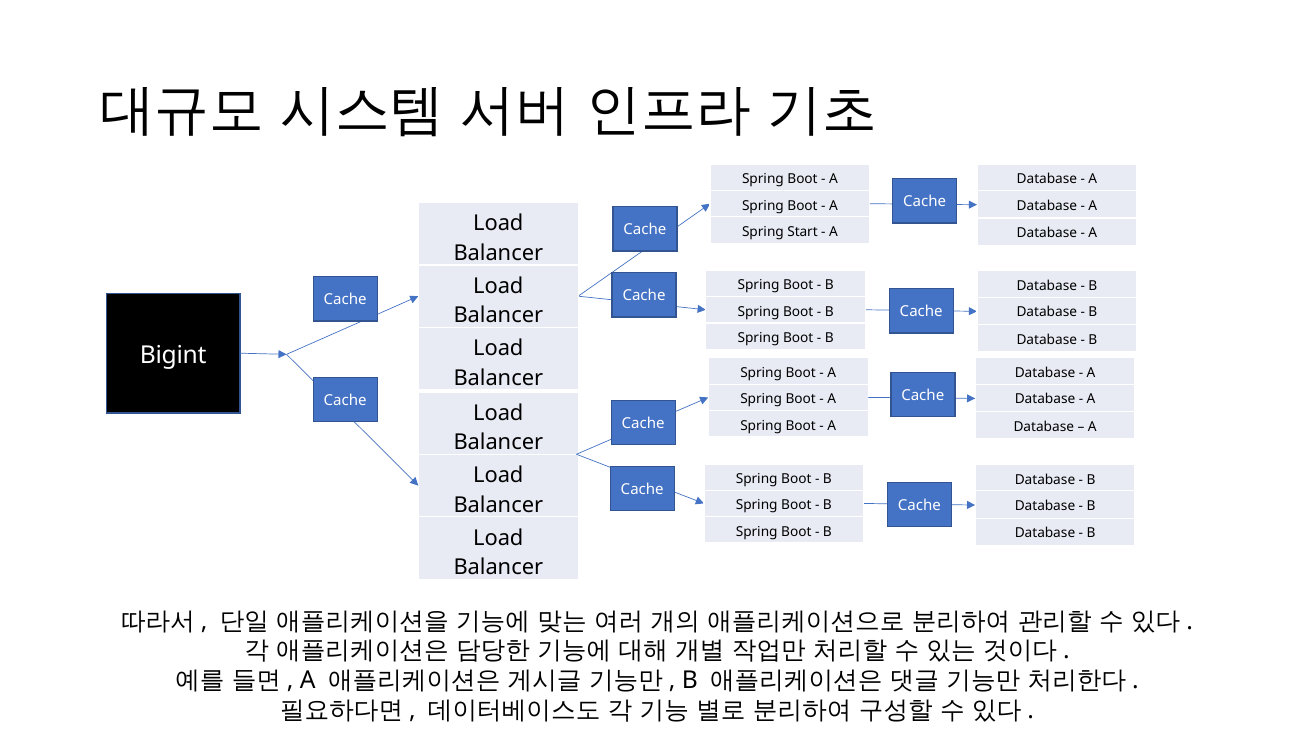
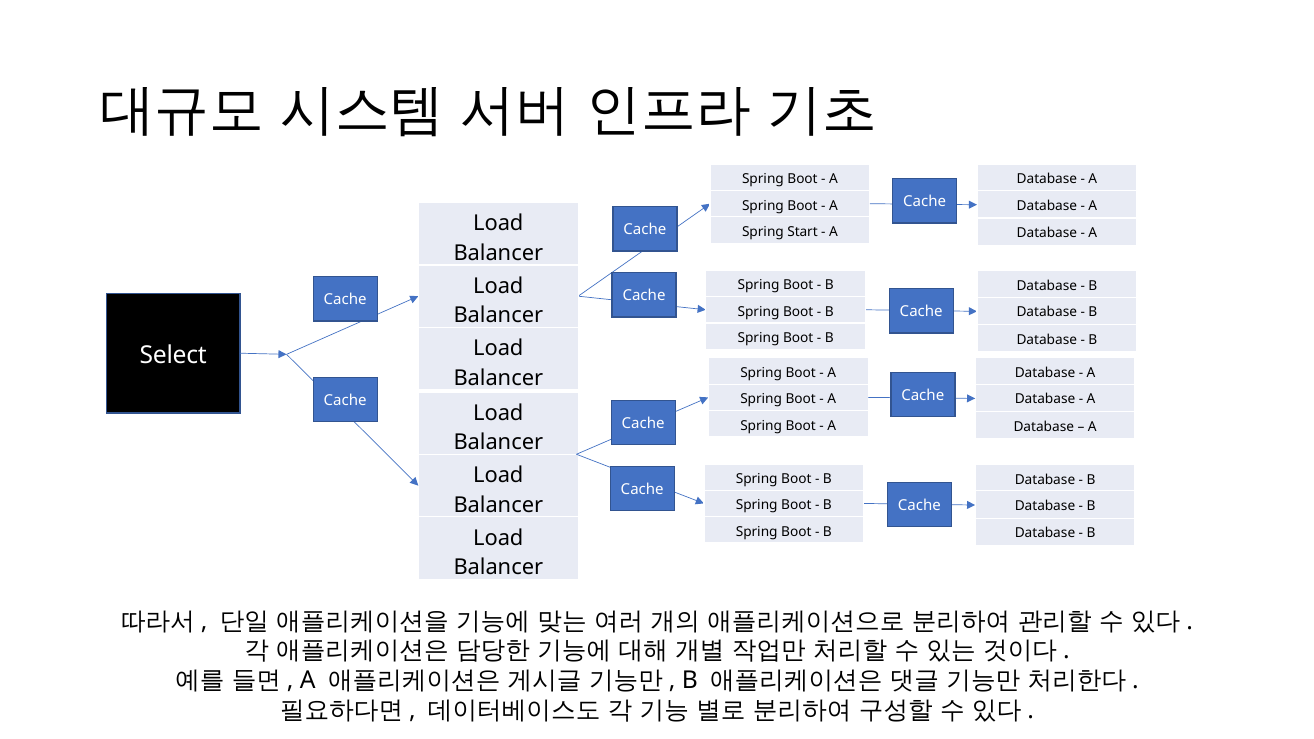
Bigint: Bigint -> Select
